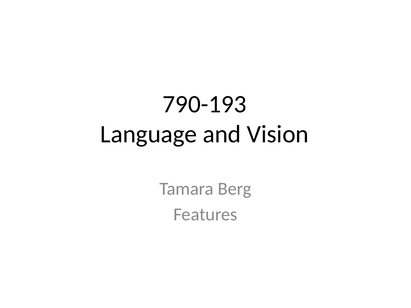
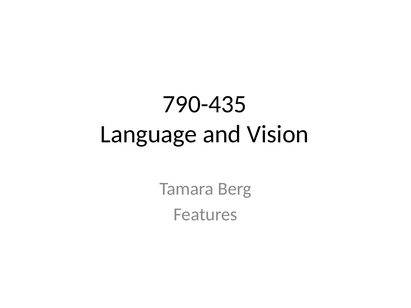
790-193: 790-193 -> 790-435
